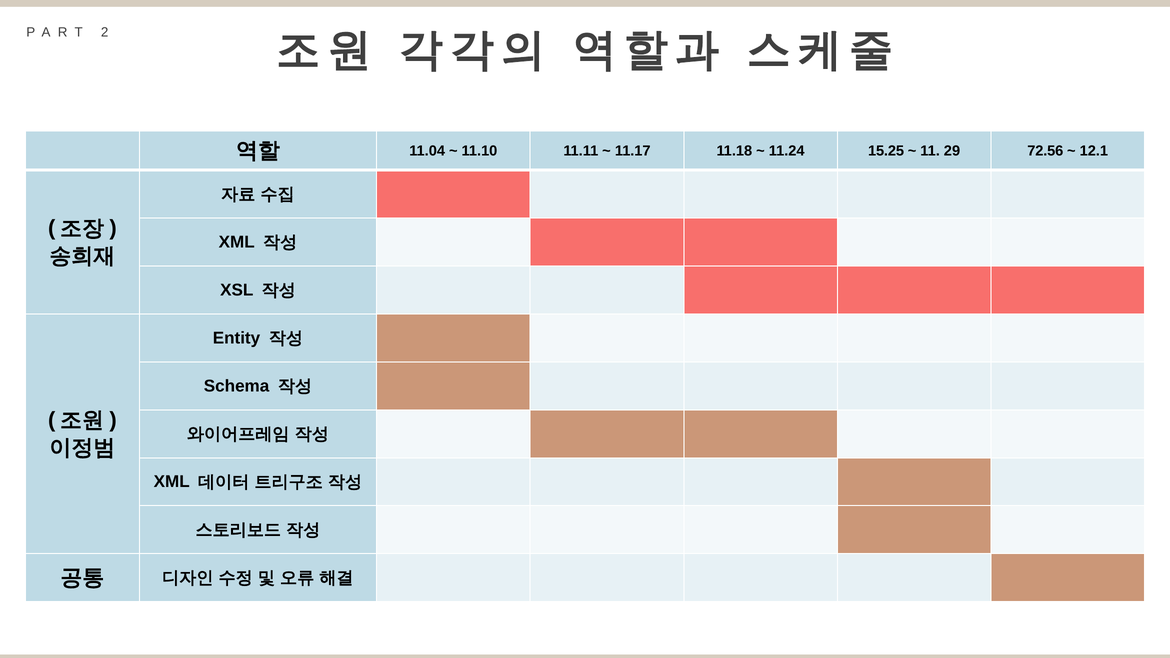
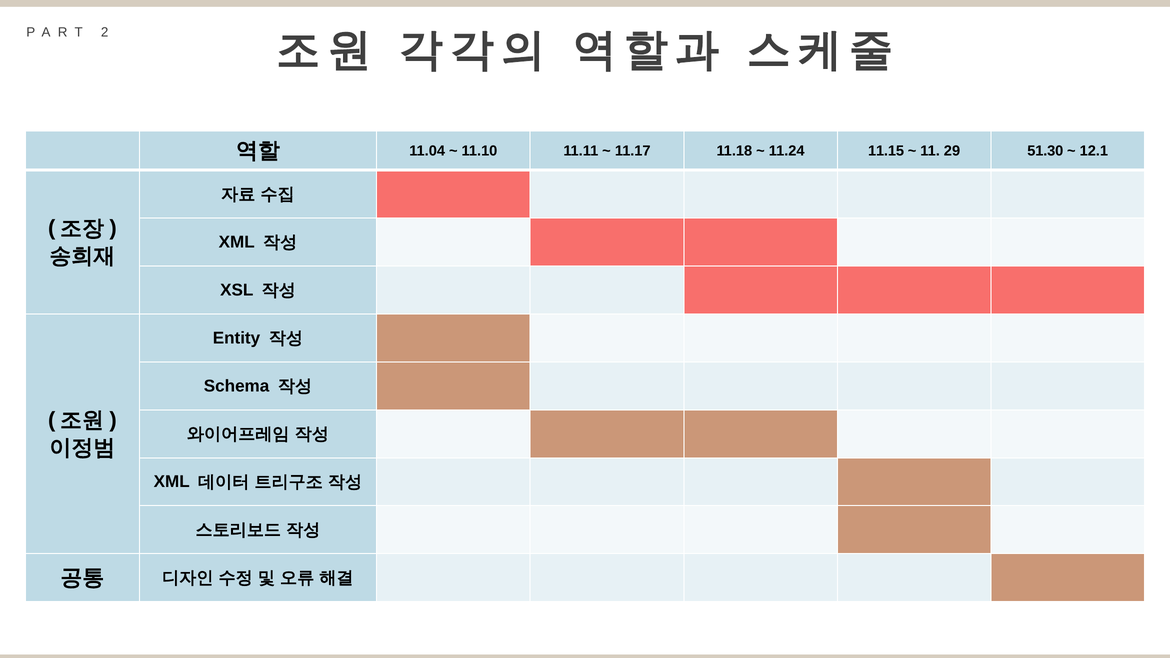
15.25: 15.25 -> 11.15
72.56: 72.56 -> 51.30
